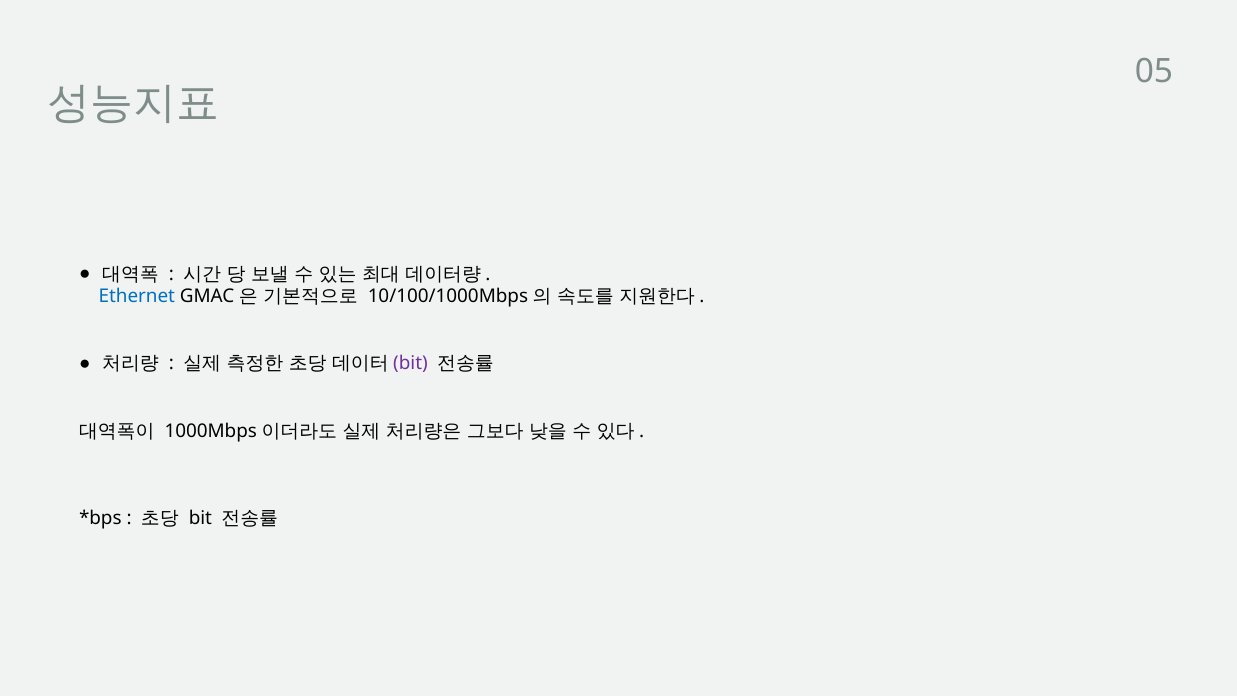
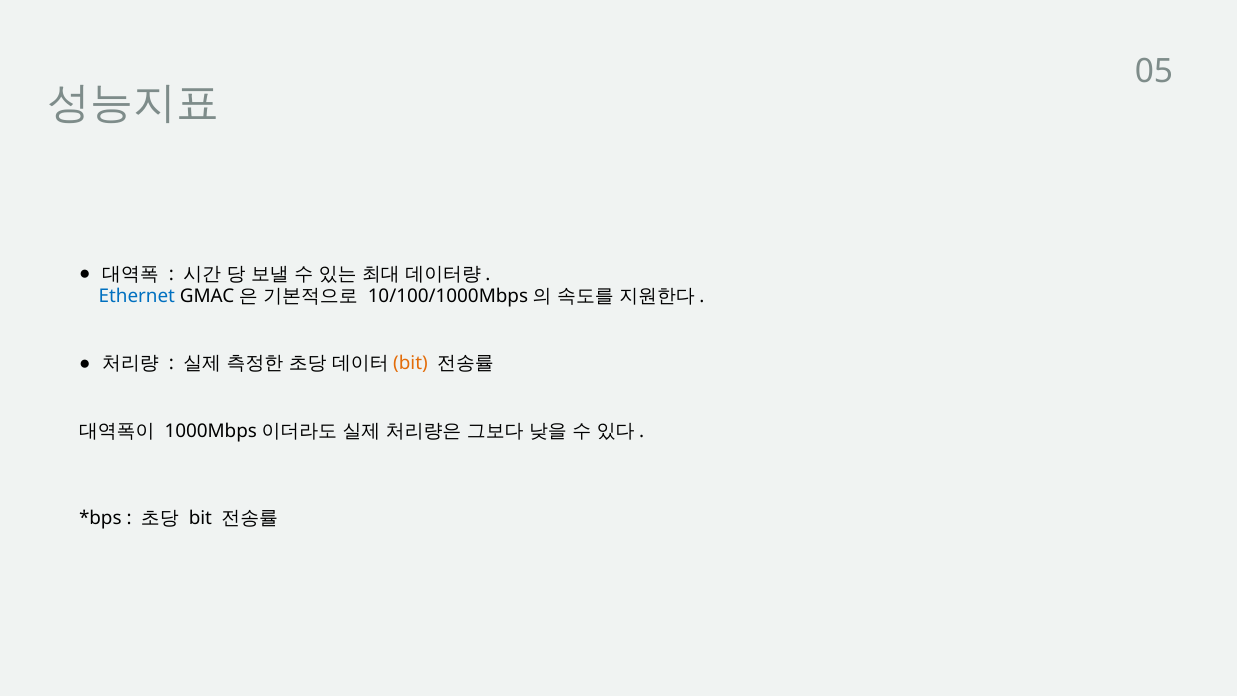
bit at (410, 363) colour: purple -> orange
